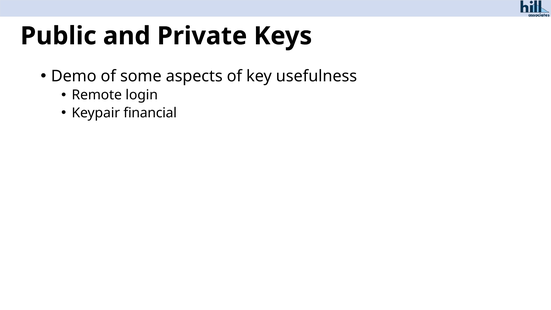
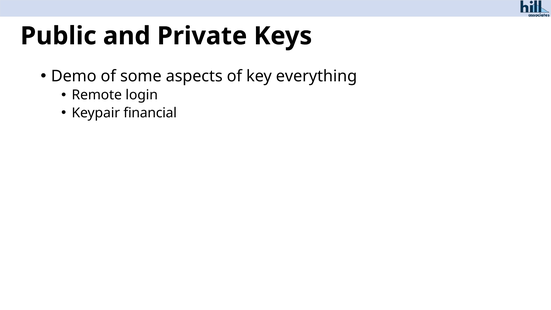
usefulness: usefulness -> everything
